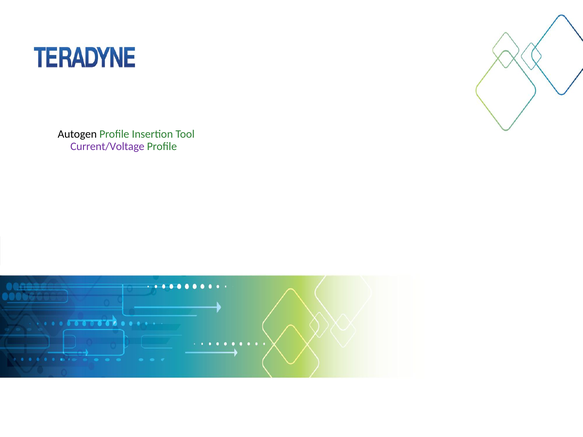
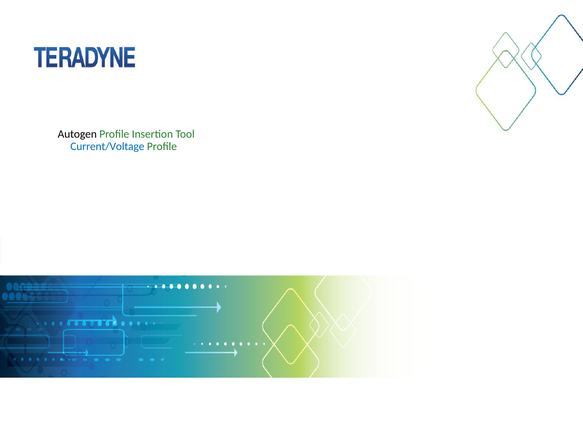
Current/Voltage colour: purple -> blue
